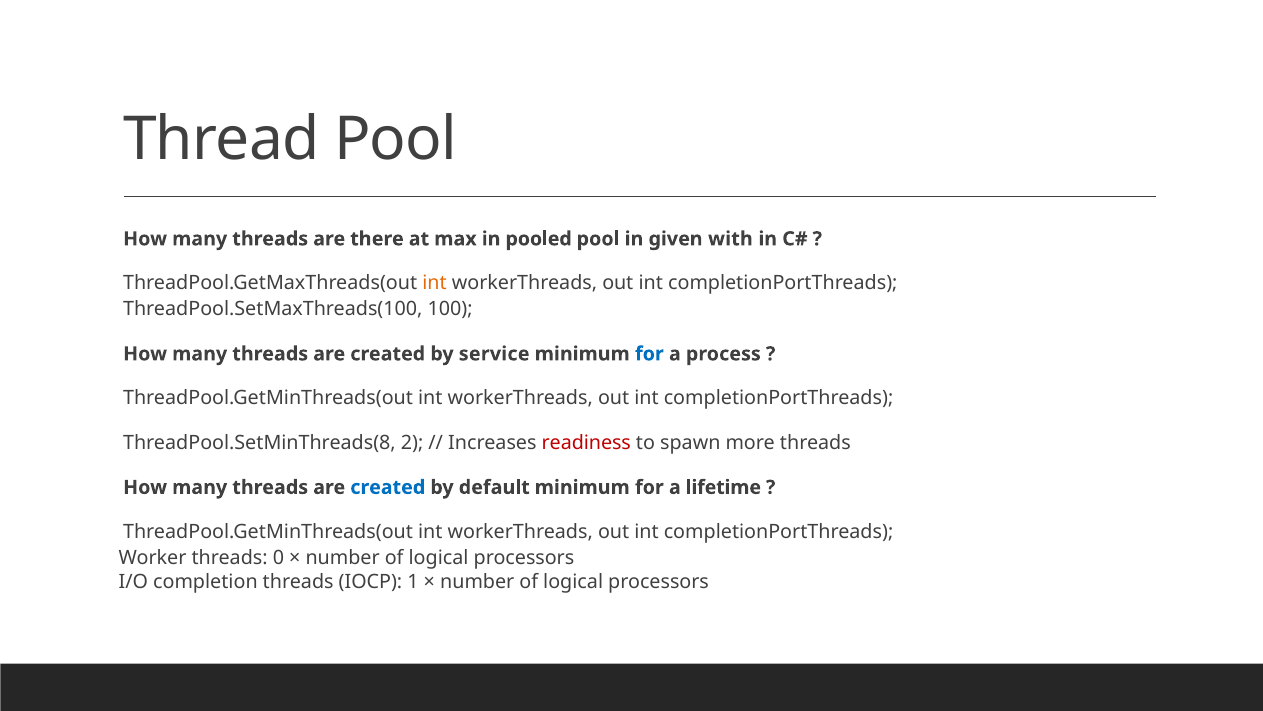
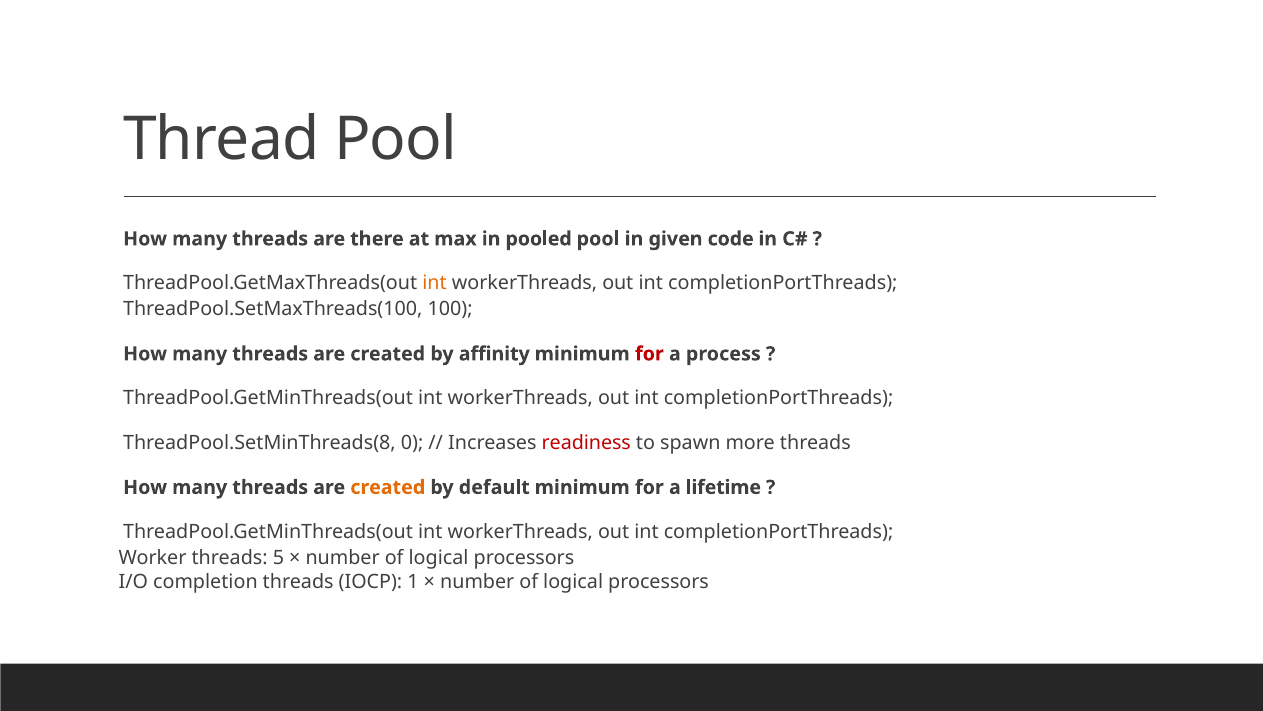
with: with -> code
service: service -> affinity
for at (649, 354) colour: blue -> red
2: 2 -> 0
created at (388, 487) colour: blue -> orange
0: 0 -> 5
